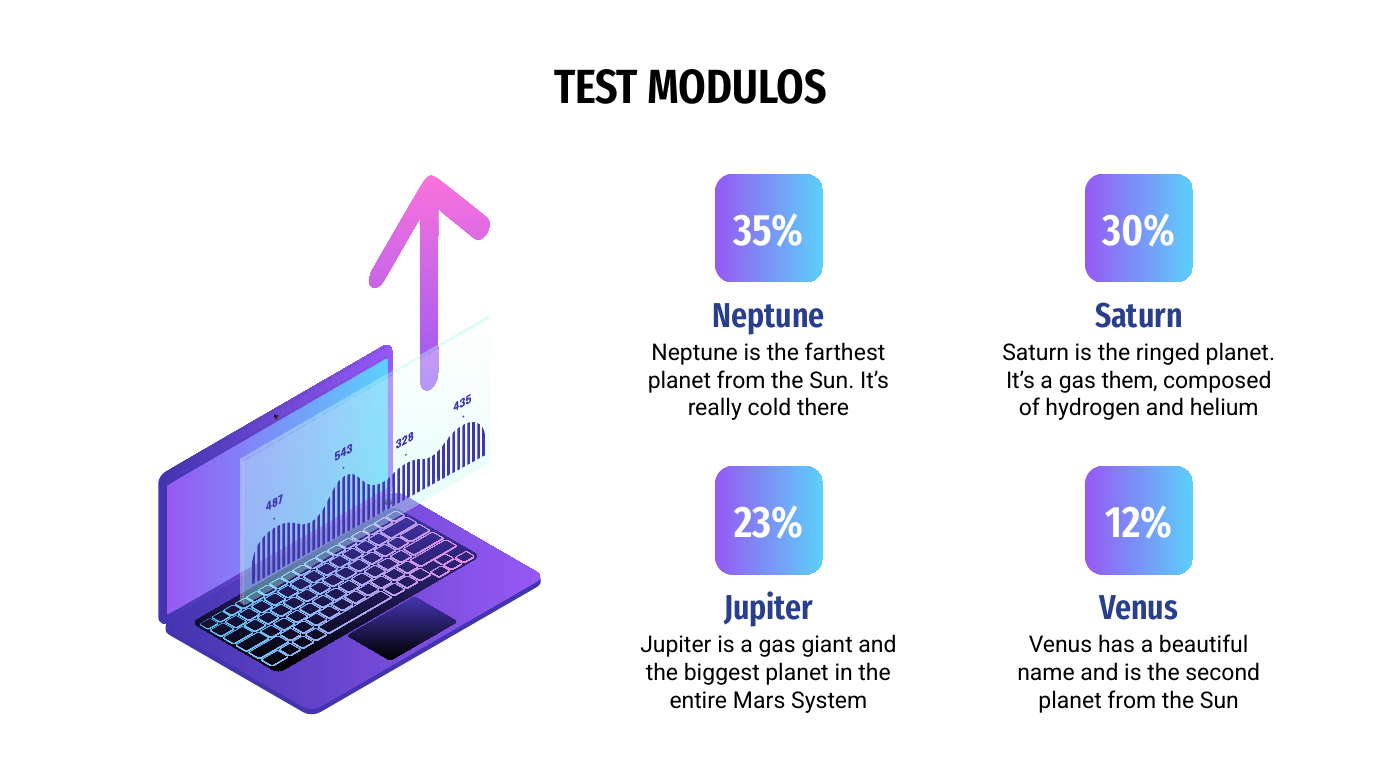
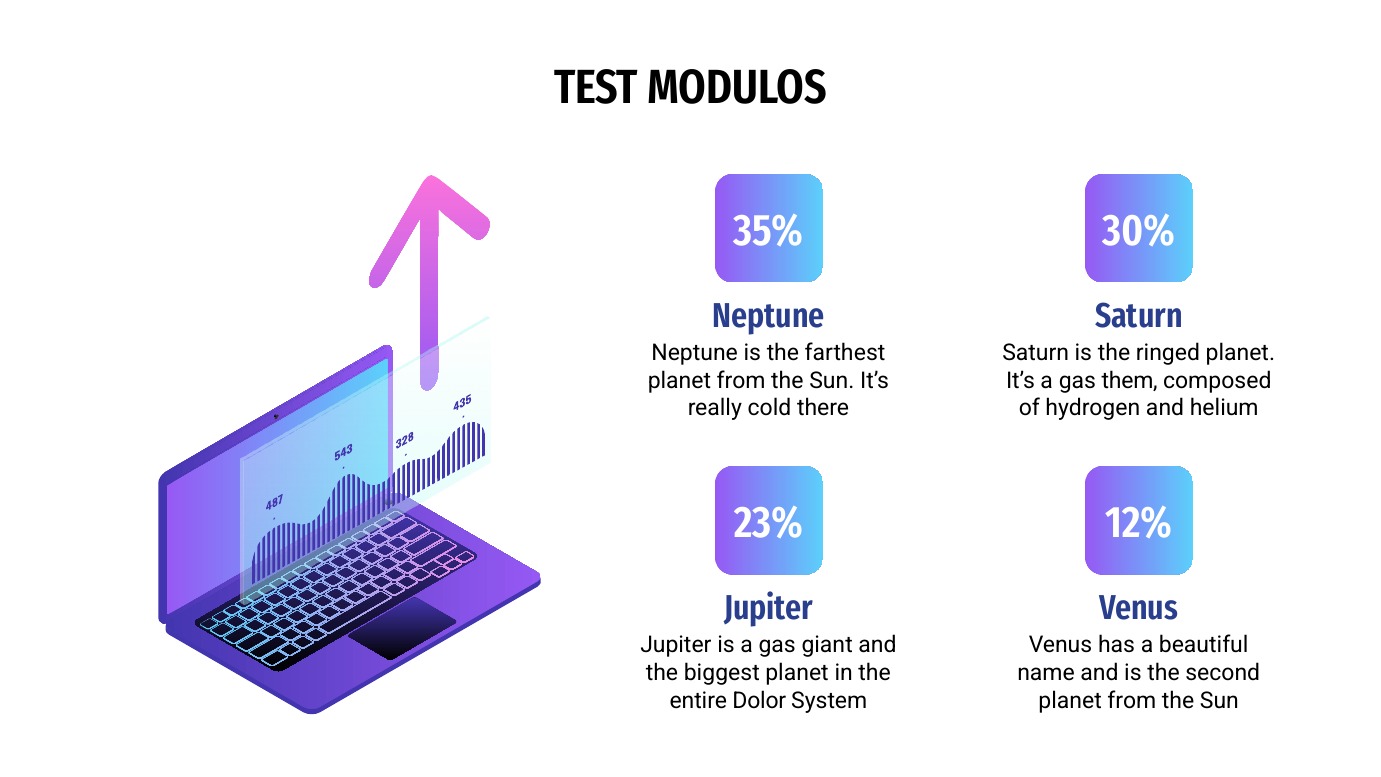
Mars: Mars -> Dolor
